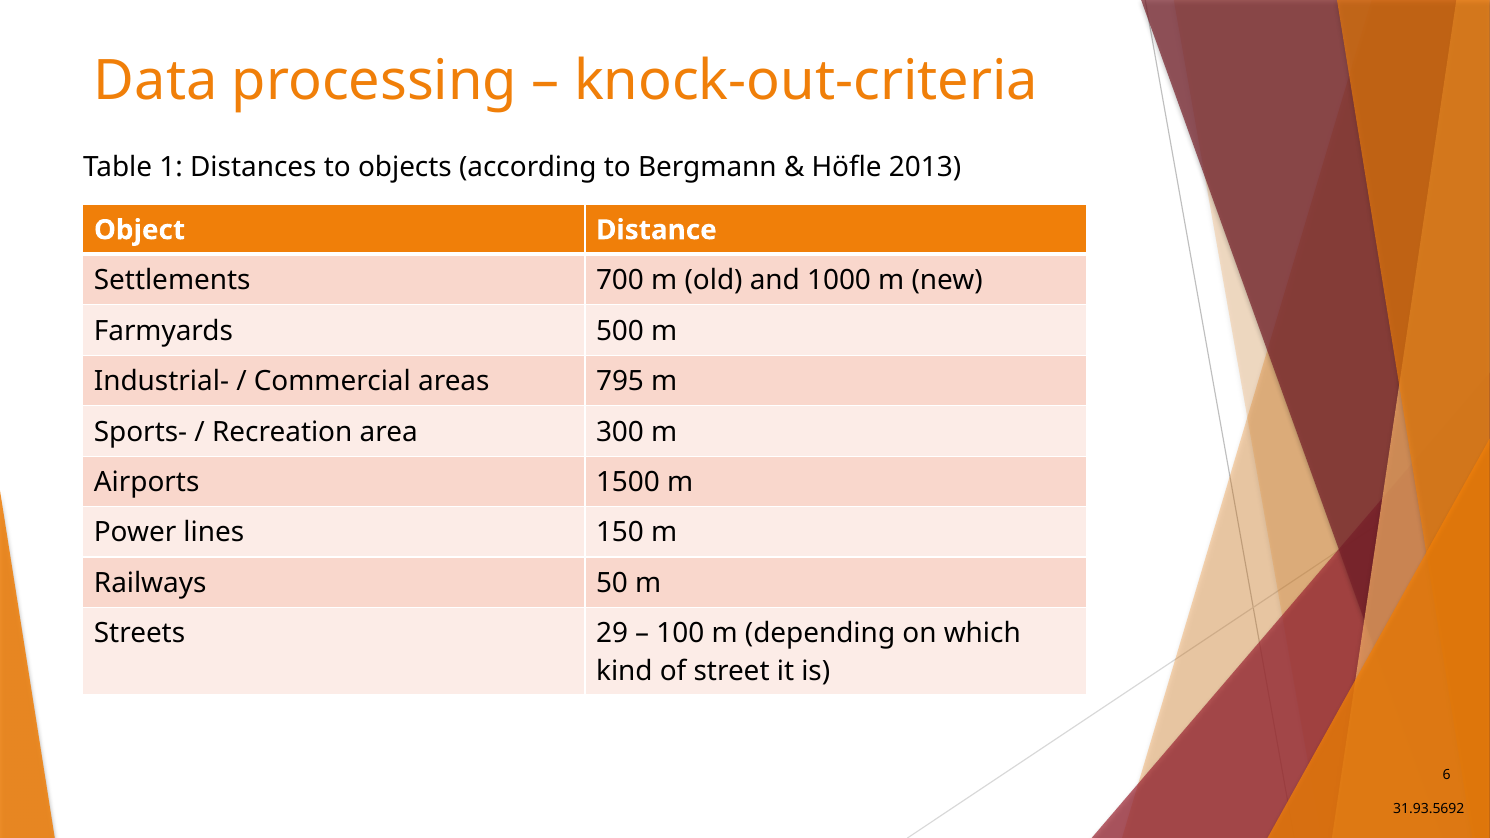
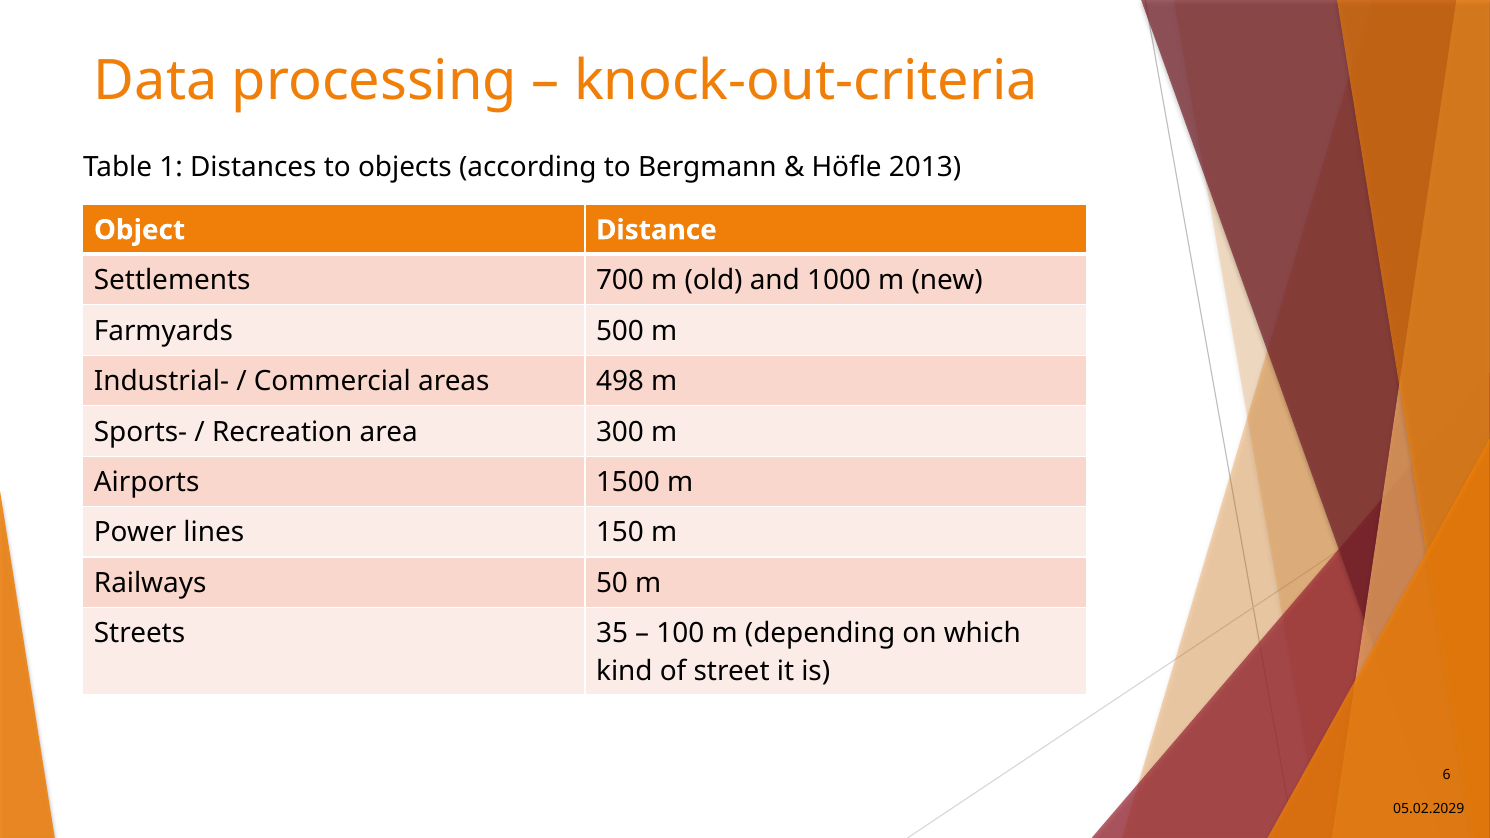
795: 795 -> 498
29: 29 -> 35
31.93.5692: 31.93.5692 -> 05.02.2029
